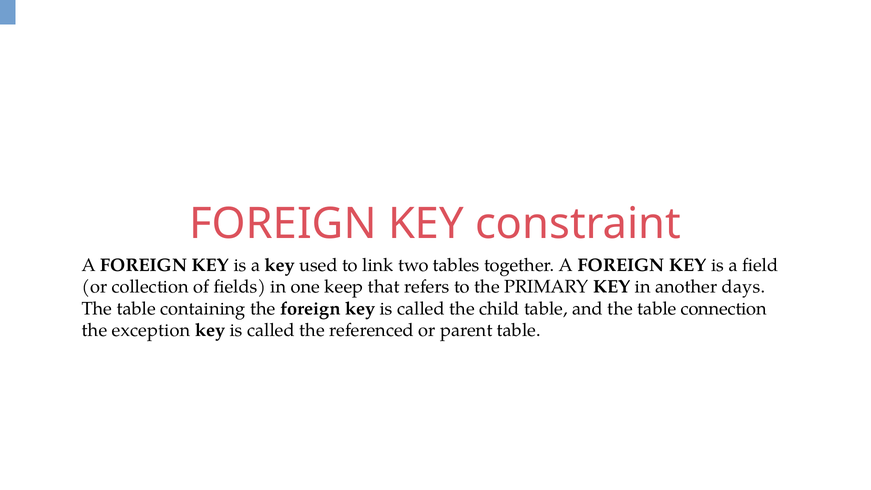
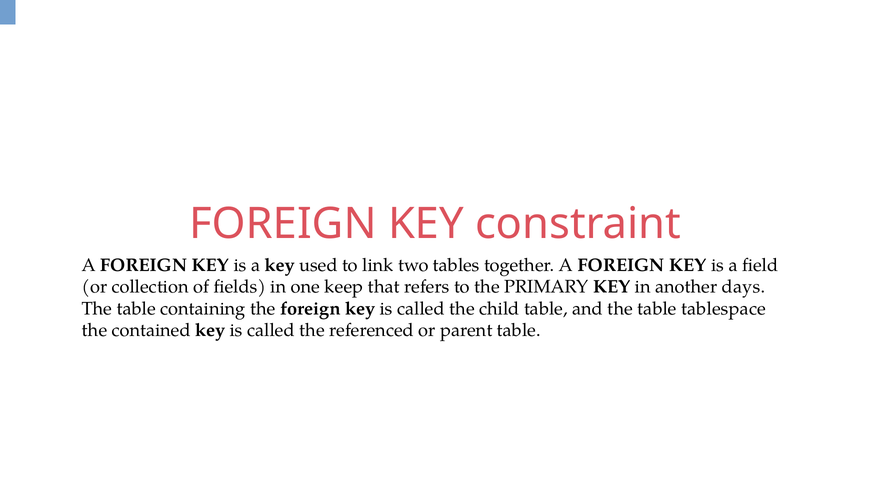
connection: connection -> tablespace
exception: exception -> contained
